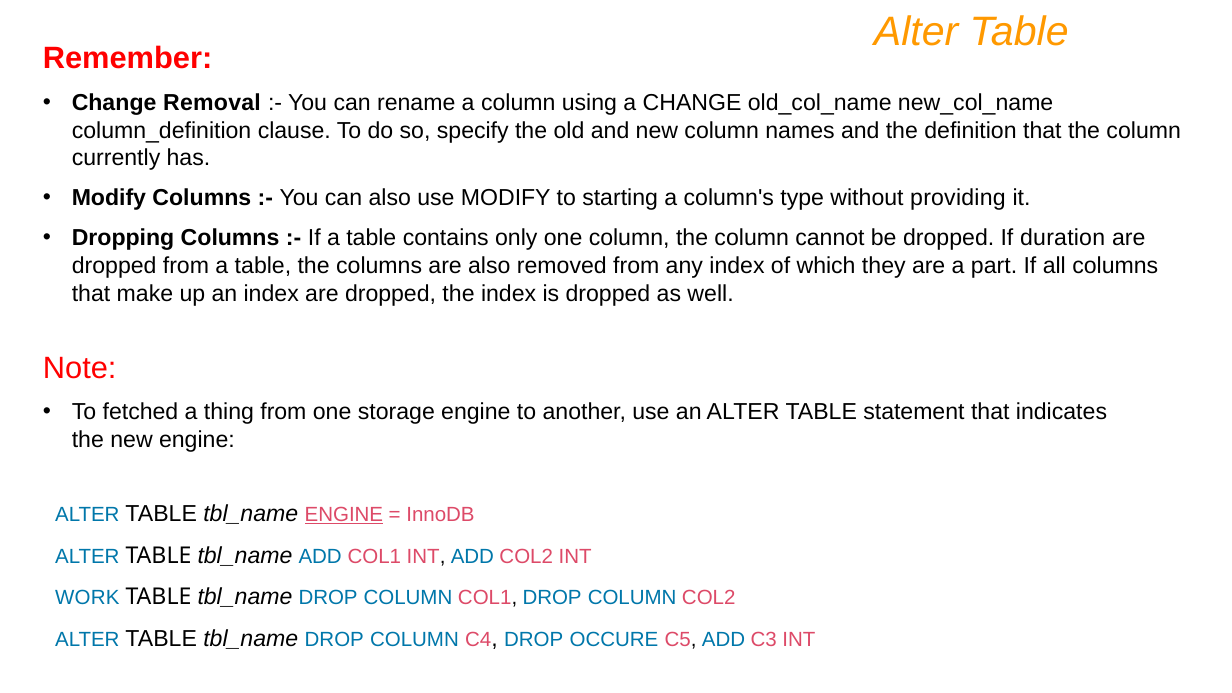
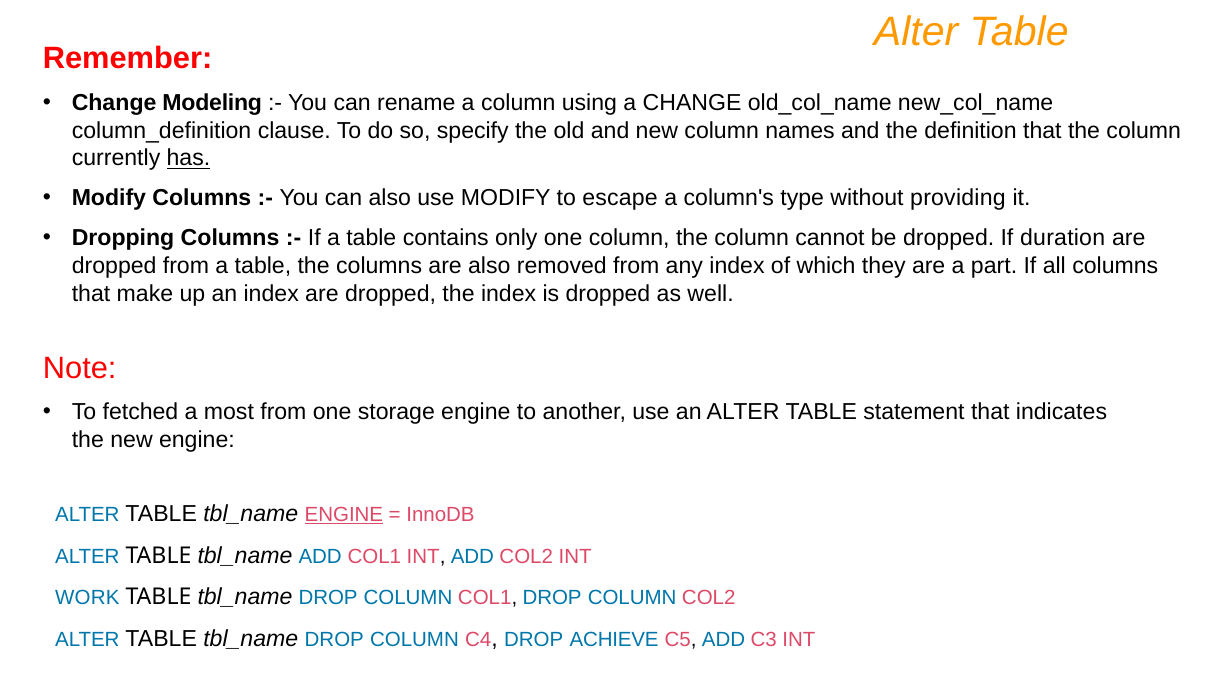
Removal: Removal -> Modeling
has underline: none -> present
starting: starting -> escape
thing: thing -> most
OCCURE: OCCURE -> ACHIEVE
